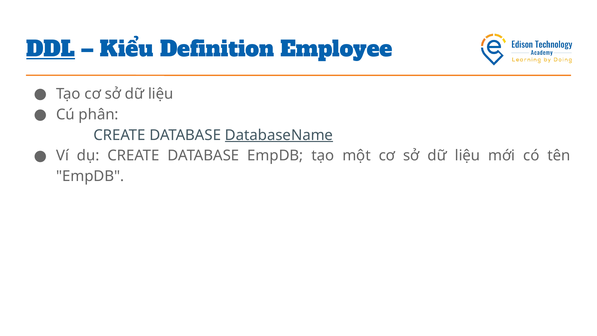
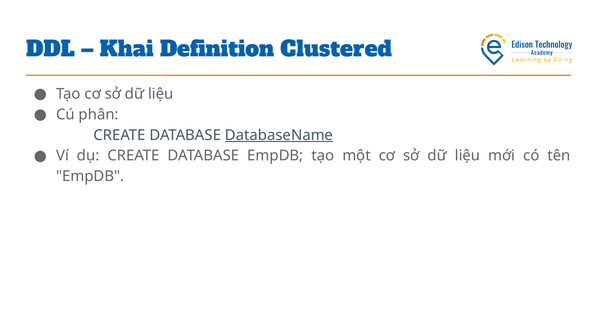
DDL underline: present -> none
Kiểu: Kiểu -> Khai
Employee: Employee -> Clustered
